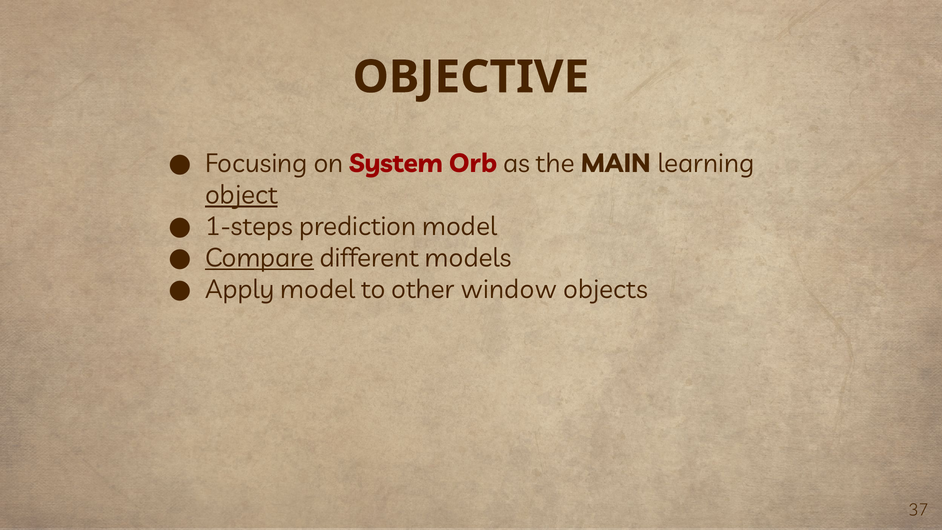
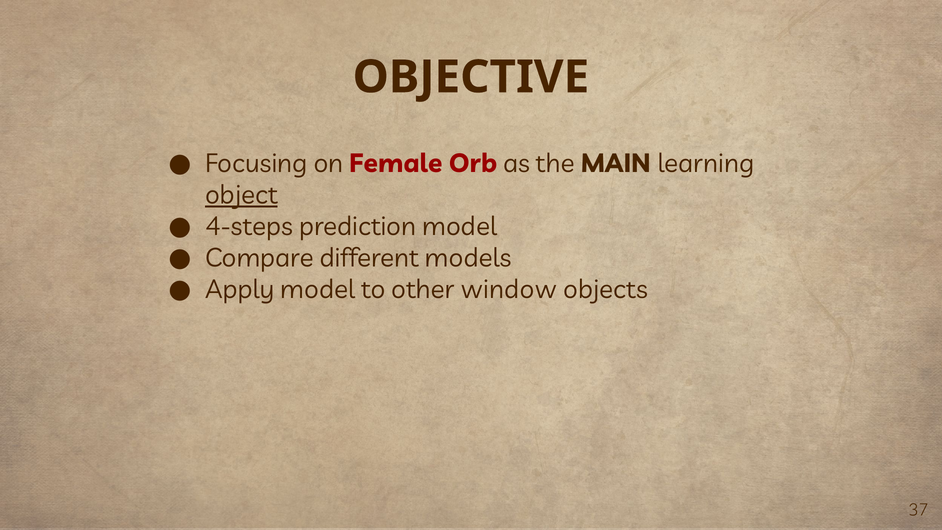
System: System -> Female
1-steps: 1-steps -> 4-steps
Compare underline: present -> none
